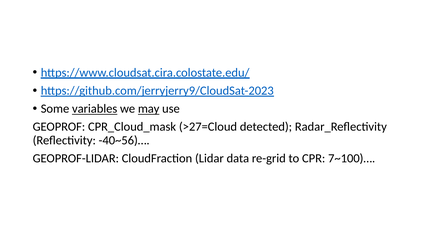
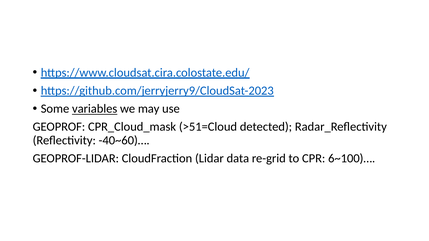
may underline: present -> none
>27=Cloud: >27=Cloud -> >51=Cloud
-40~56)…: -40~56)… -> -40~60)…
7~100)…: 7~100)… -> 6~100)…
